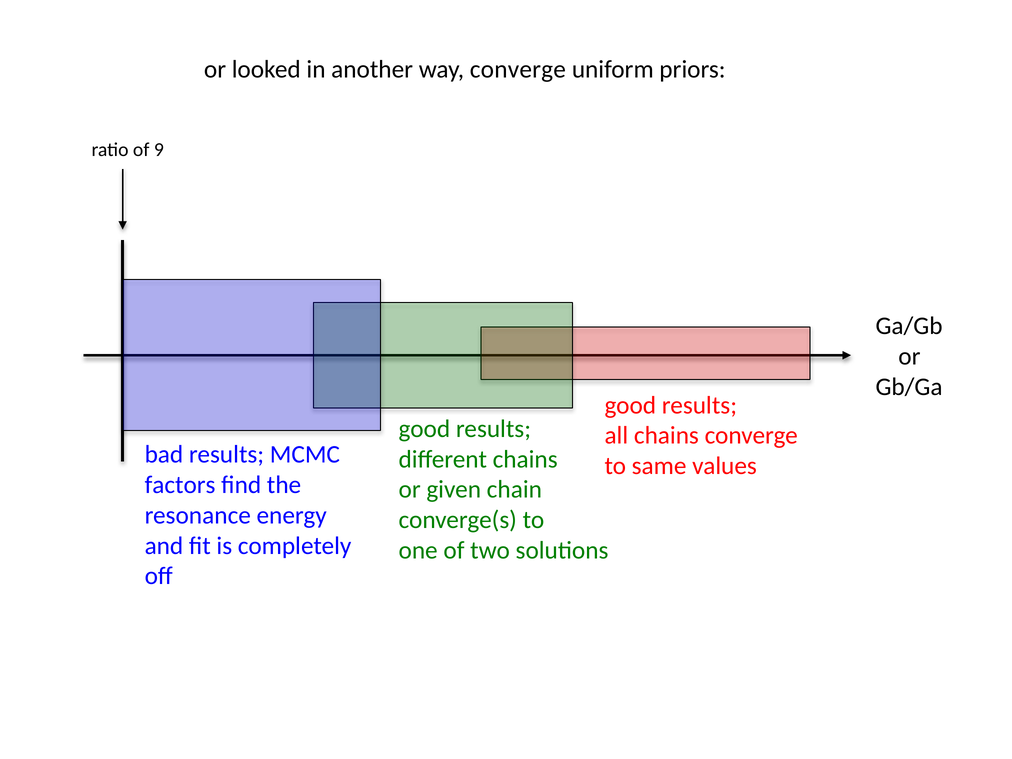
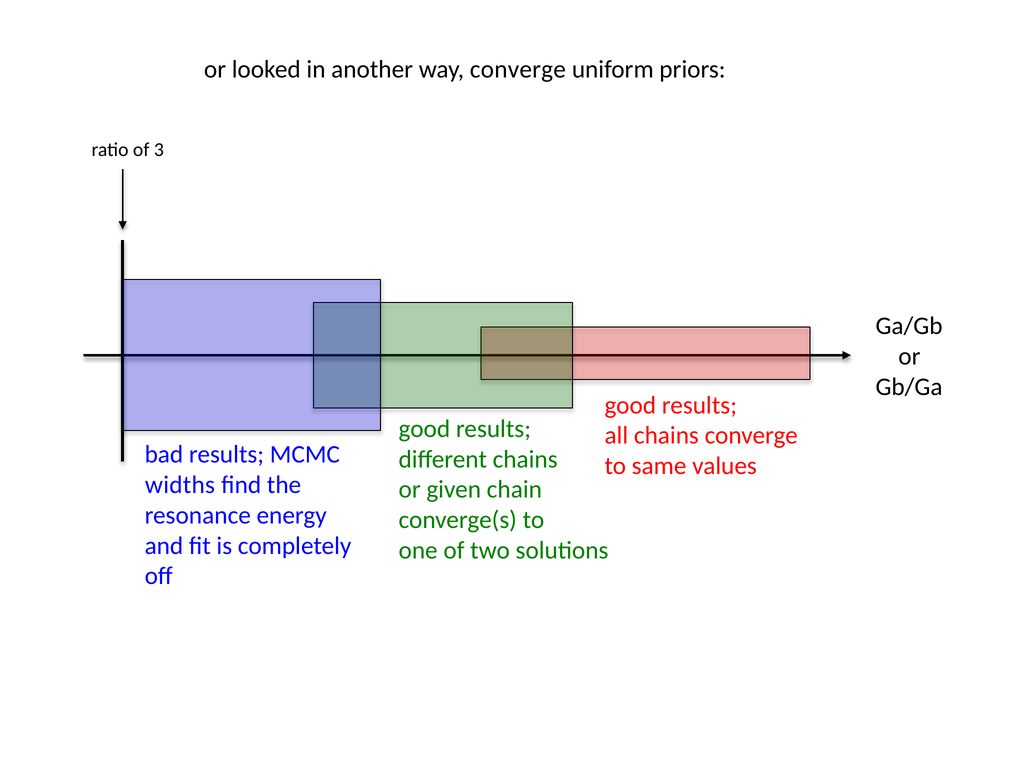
9: 9 -> 3
factors: factors -> widths
